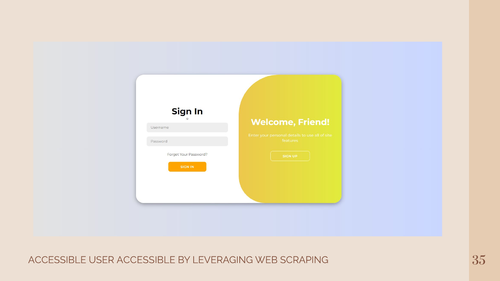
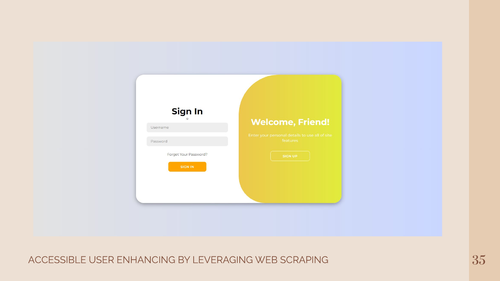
USER ACCESSIBLE: ACCESSIBLE -> ENHANCING
